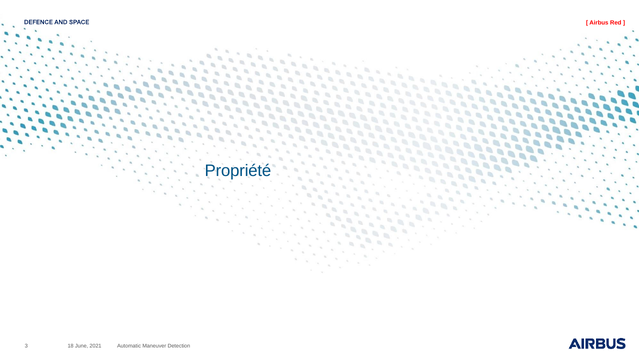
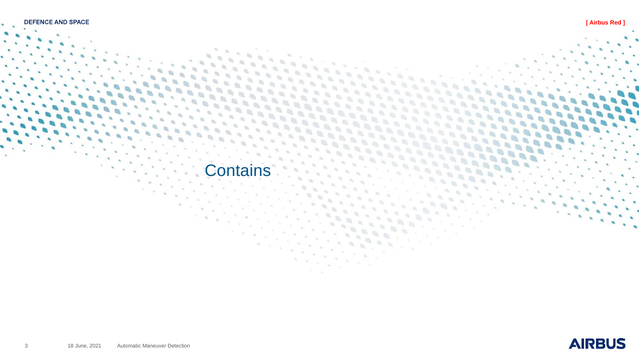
Propriété: Propriété -> Contains
